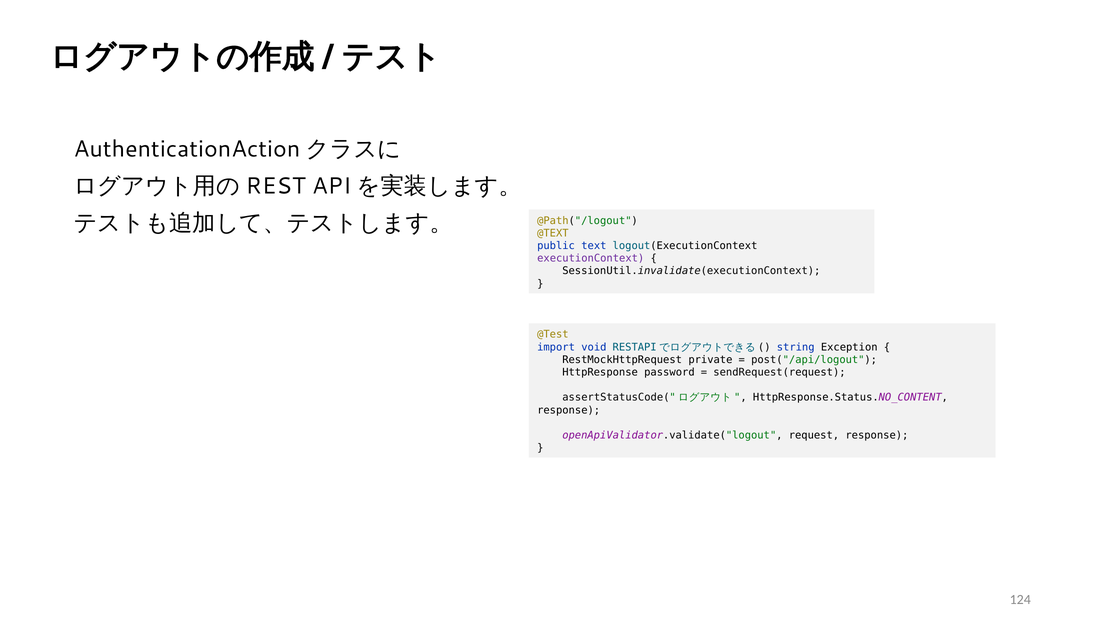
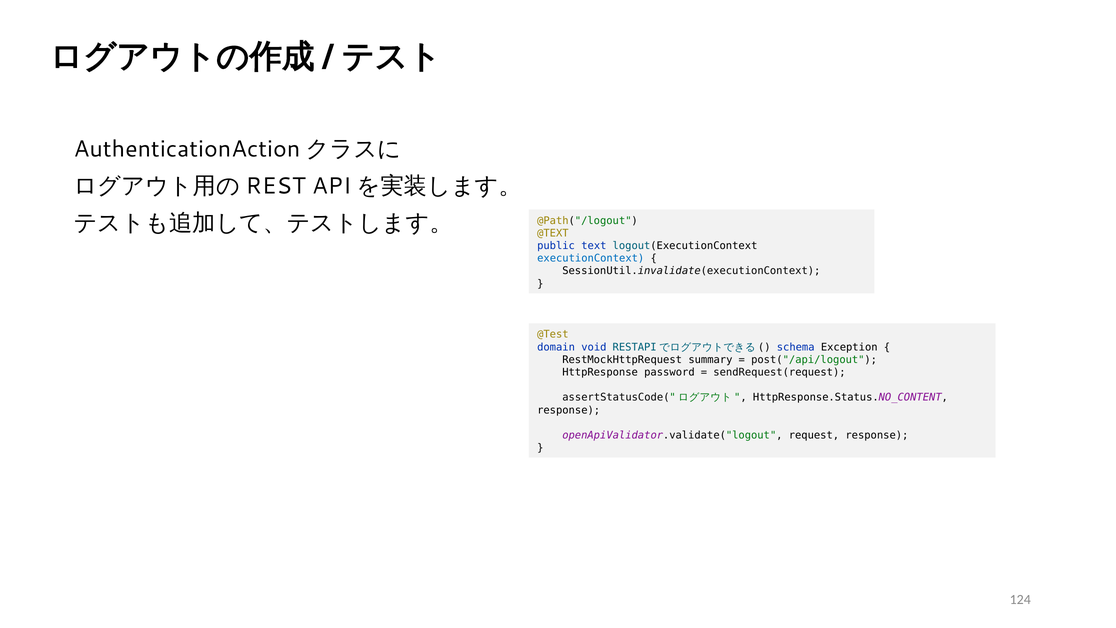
executionContext colour: purple -> blue
import: import -> domain
string: string -> schema
private: private -> summary
